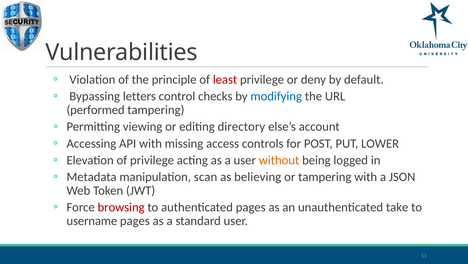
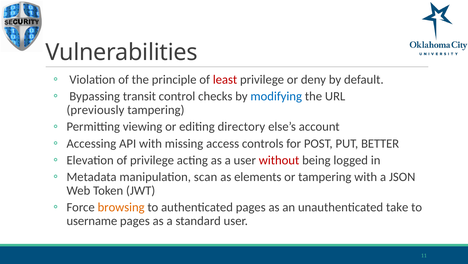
letters: letters -> transit
performed: performed -> previously
LOWER: LOWER -> BETTER
without colour: orange -> red
believing: believing -> elements
browsing colour: red -> orange
